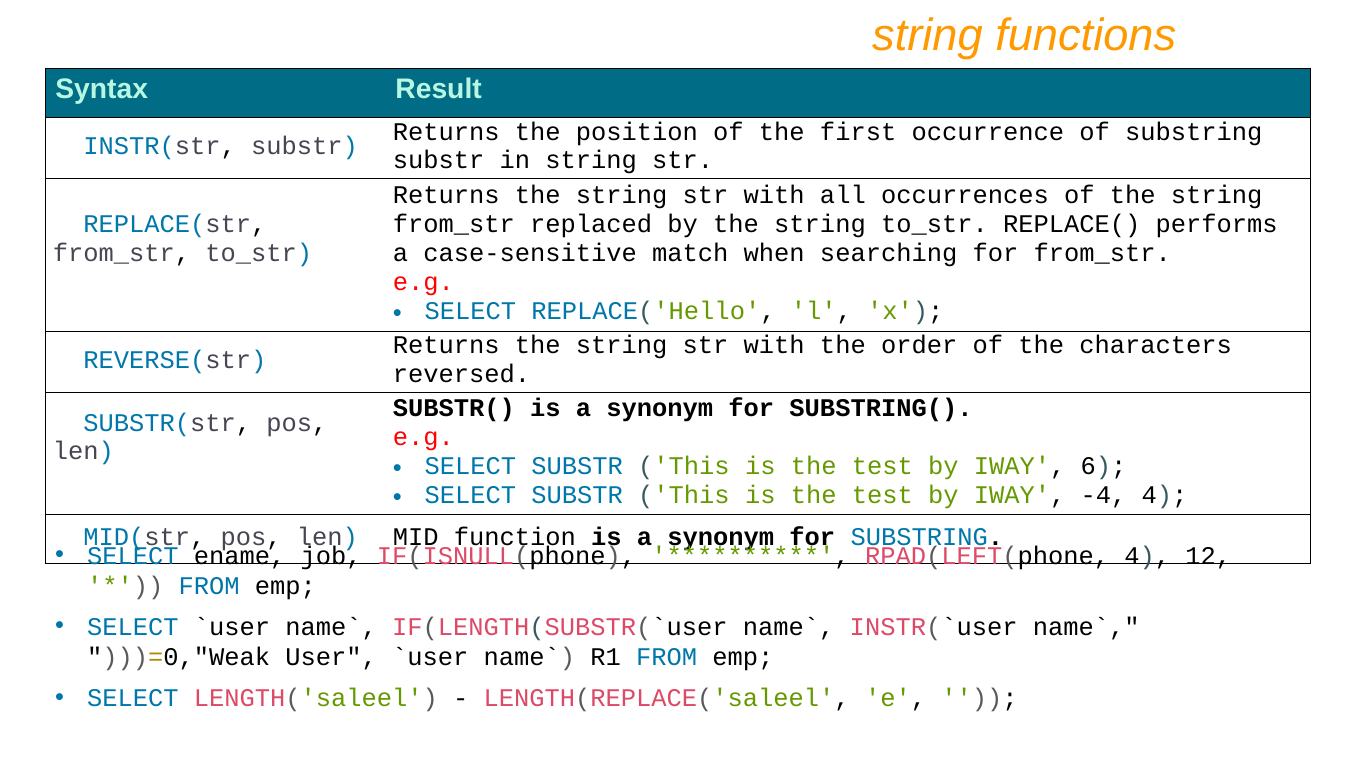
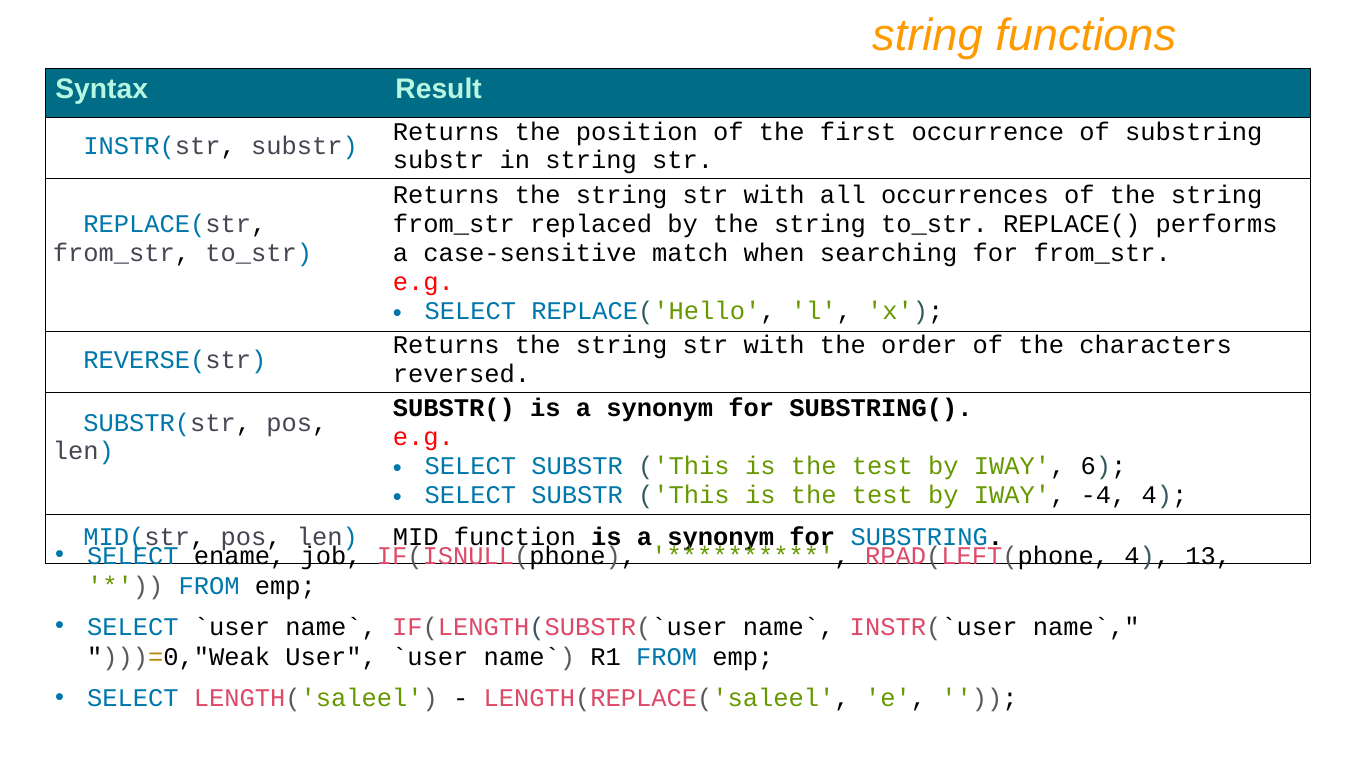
12: 12 -> 13
